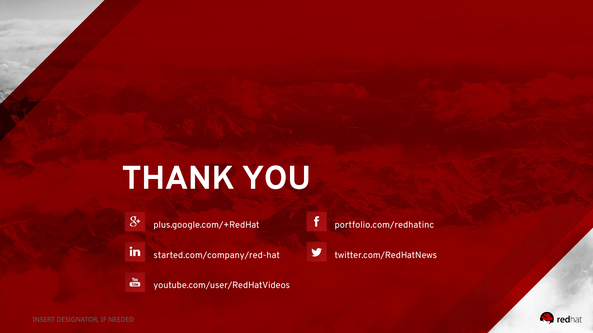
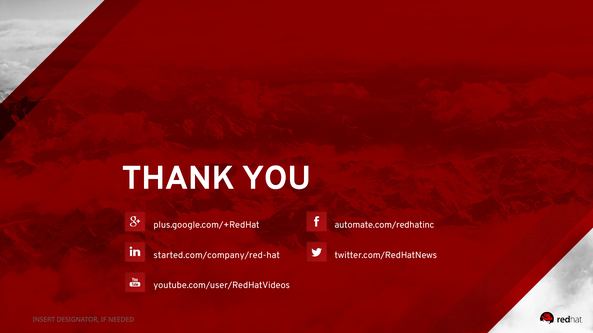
portfolio.com/redhatinc: portfolio.com/redhatinc -> automate.com/redhatinc
